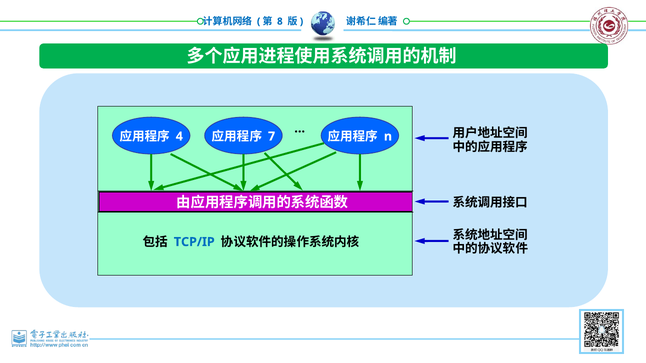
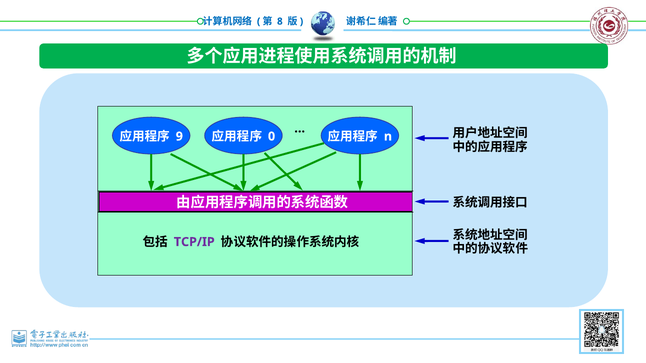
4: 4 -> 9
7: 7 -> 0
TCP/IP colour: blue -> purple
